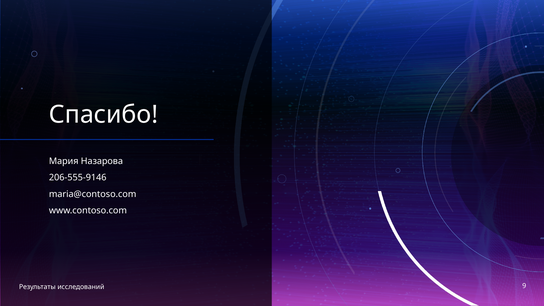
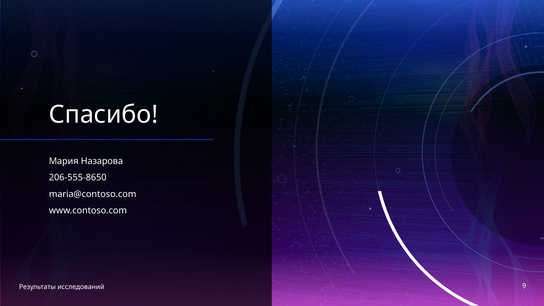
206-555-9146: 206-555-9146 -> 206-555-8650
